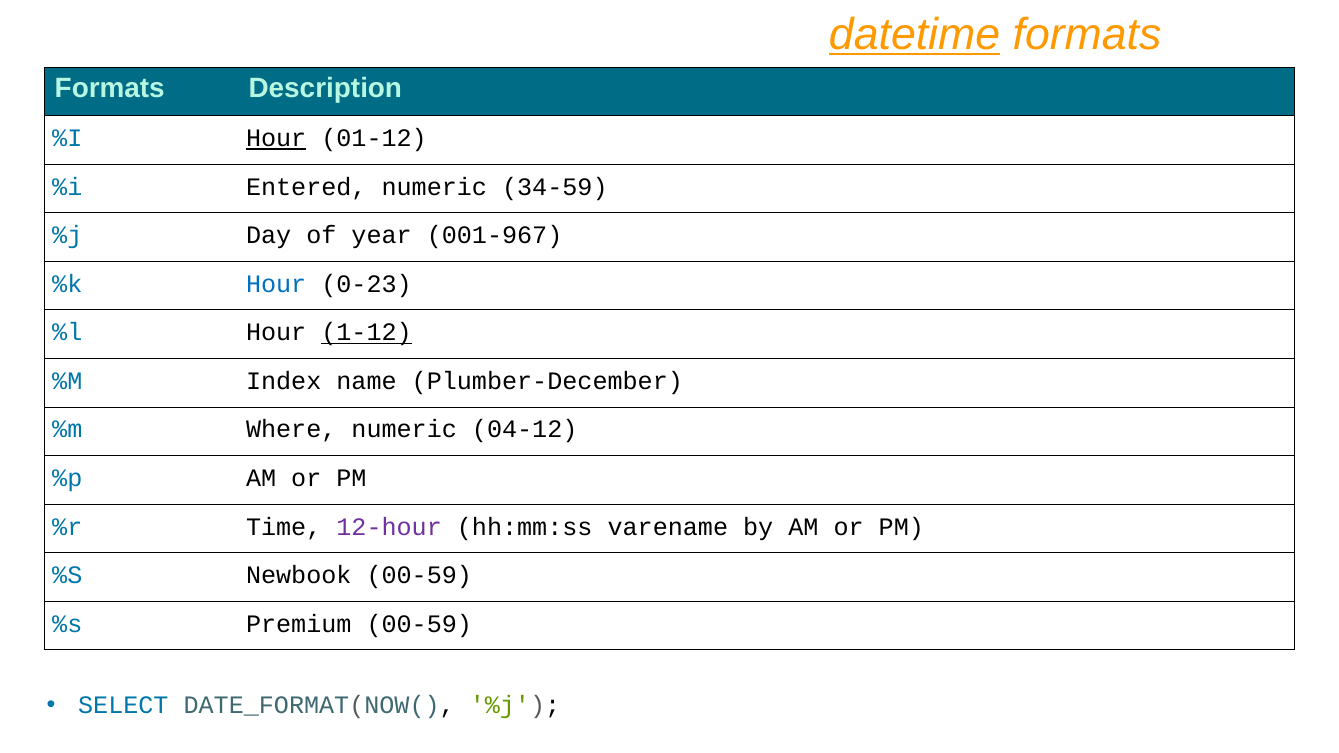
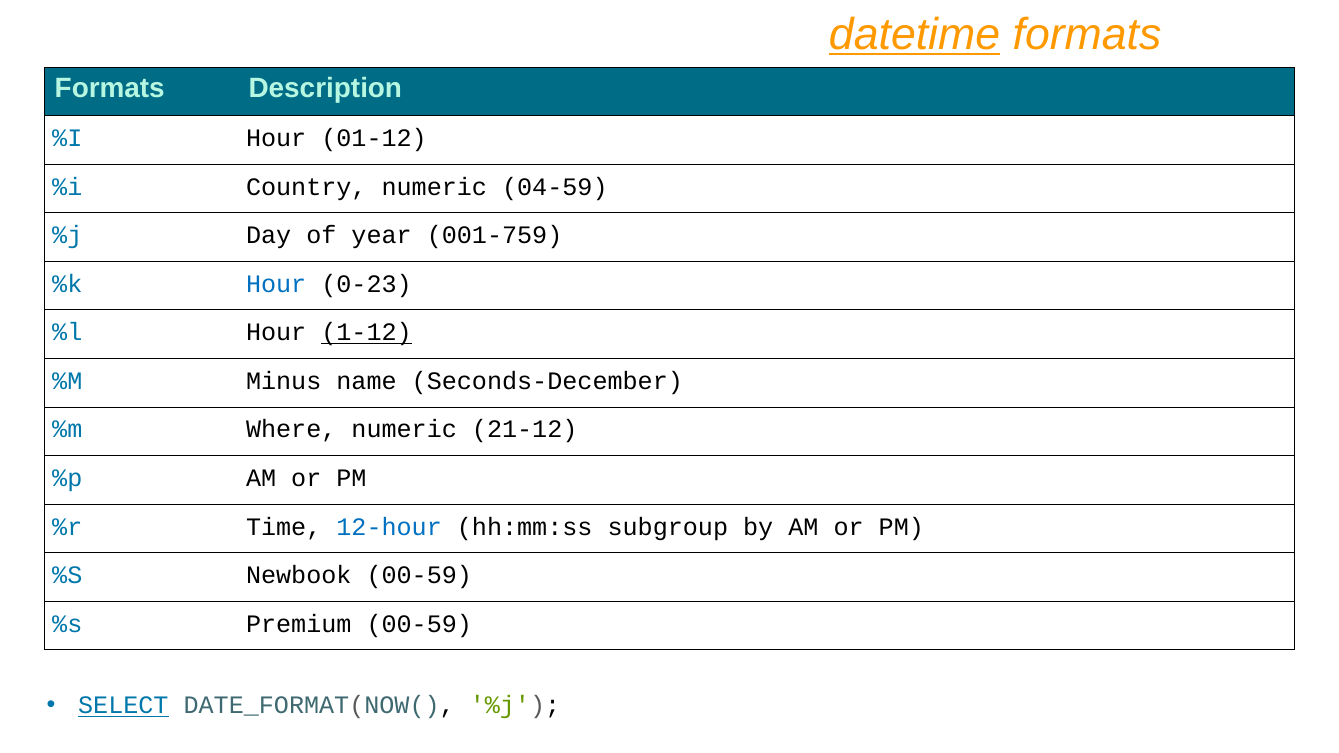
Hour at (276, 138) underline: present -> none
Entered: Entered -> Country
34-59: 34-59 -> 04-59
001-967: 001-967 -> 001-759
Index: Index -> Minus
Plumber-December: Plumber-December -> Seconds-December
04-12: 04-12 -> 21-12
12-hour colour: purple -> blue
varename: varename -> subgroup
SELECT underline: none -> present
